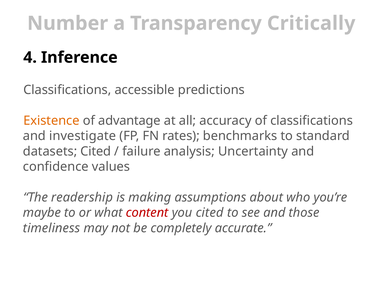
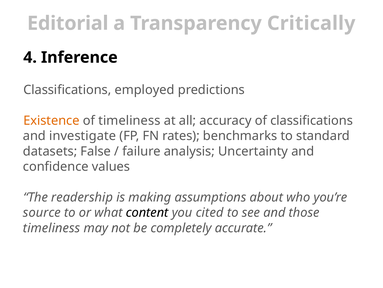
Number: Number -> Editorial
accessible: accessible -> employed
of advantage: advantage -> timeliness
datasets Cited: Cited -> False
maybe: maybe -> source
content colour: red -> black
